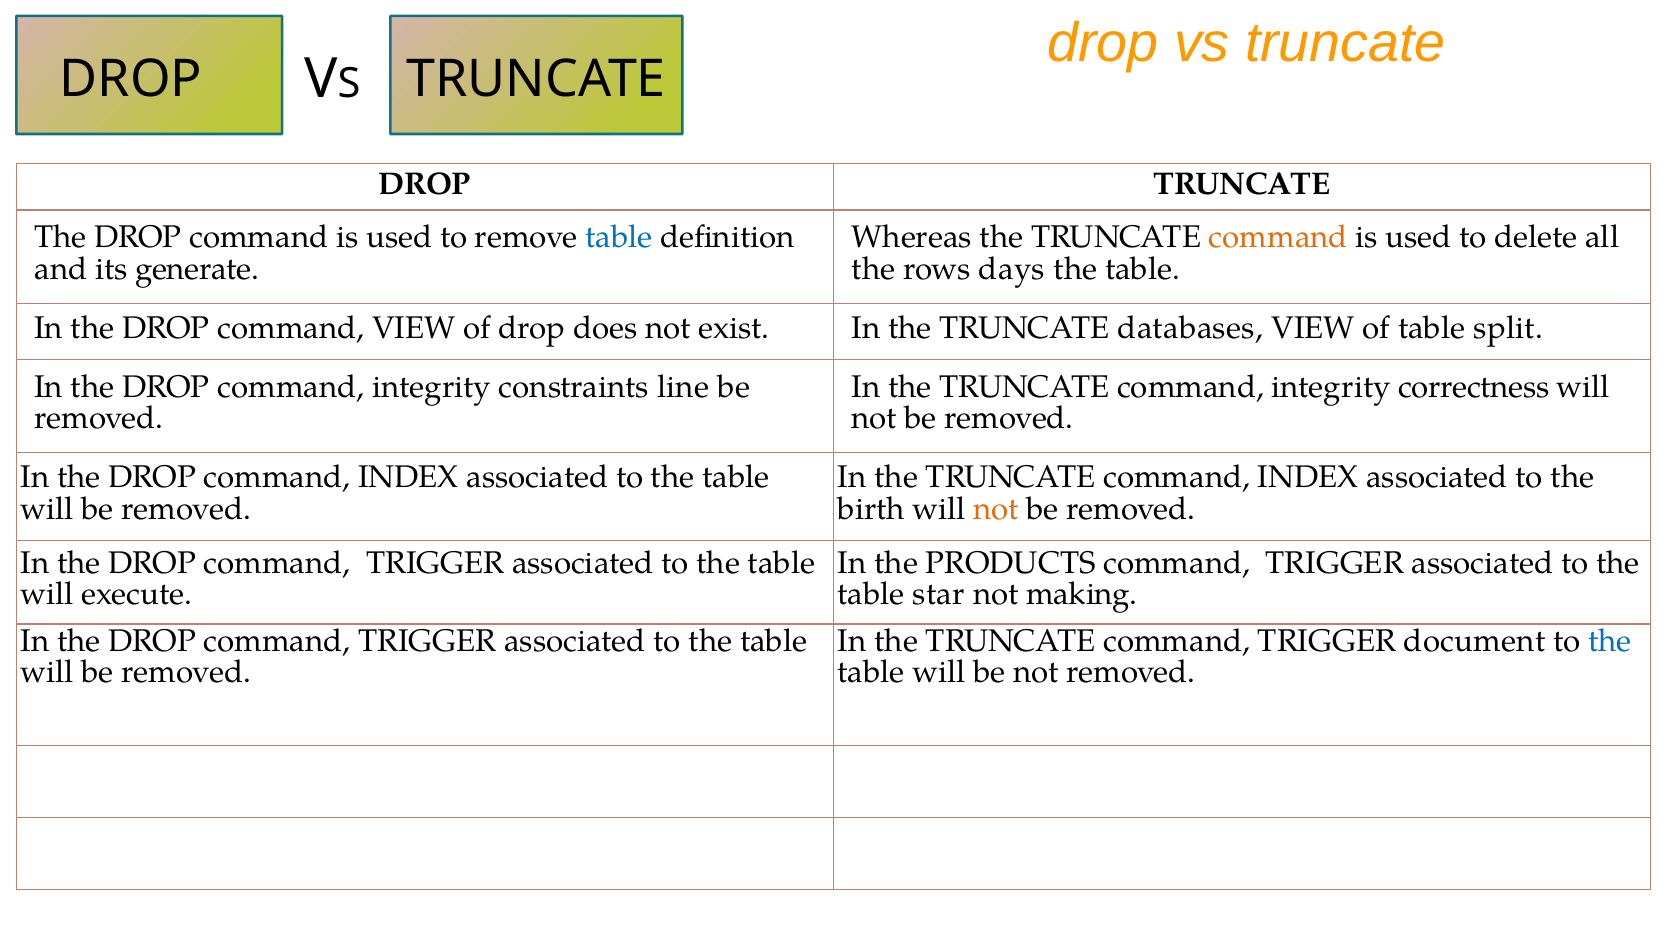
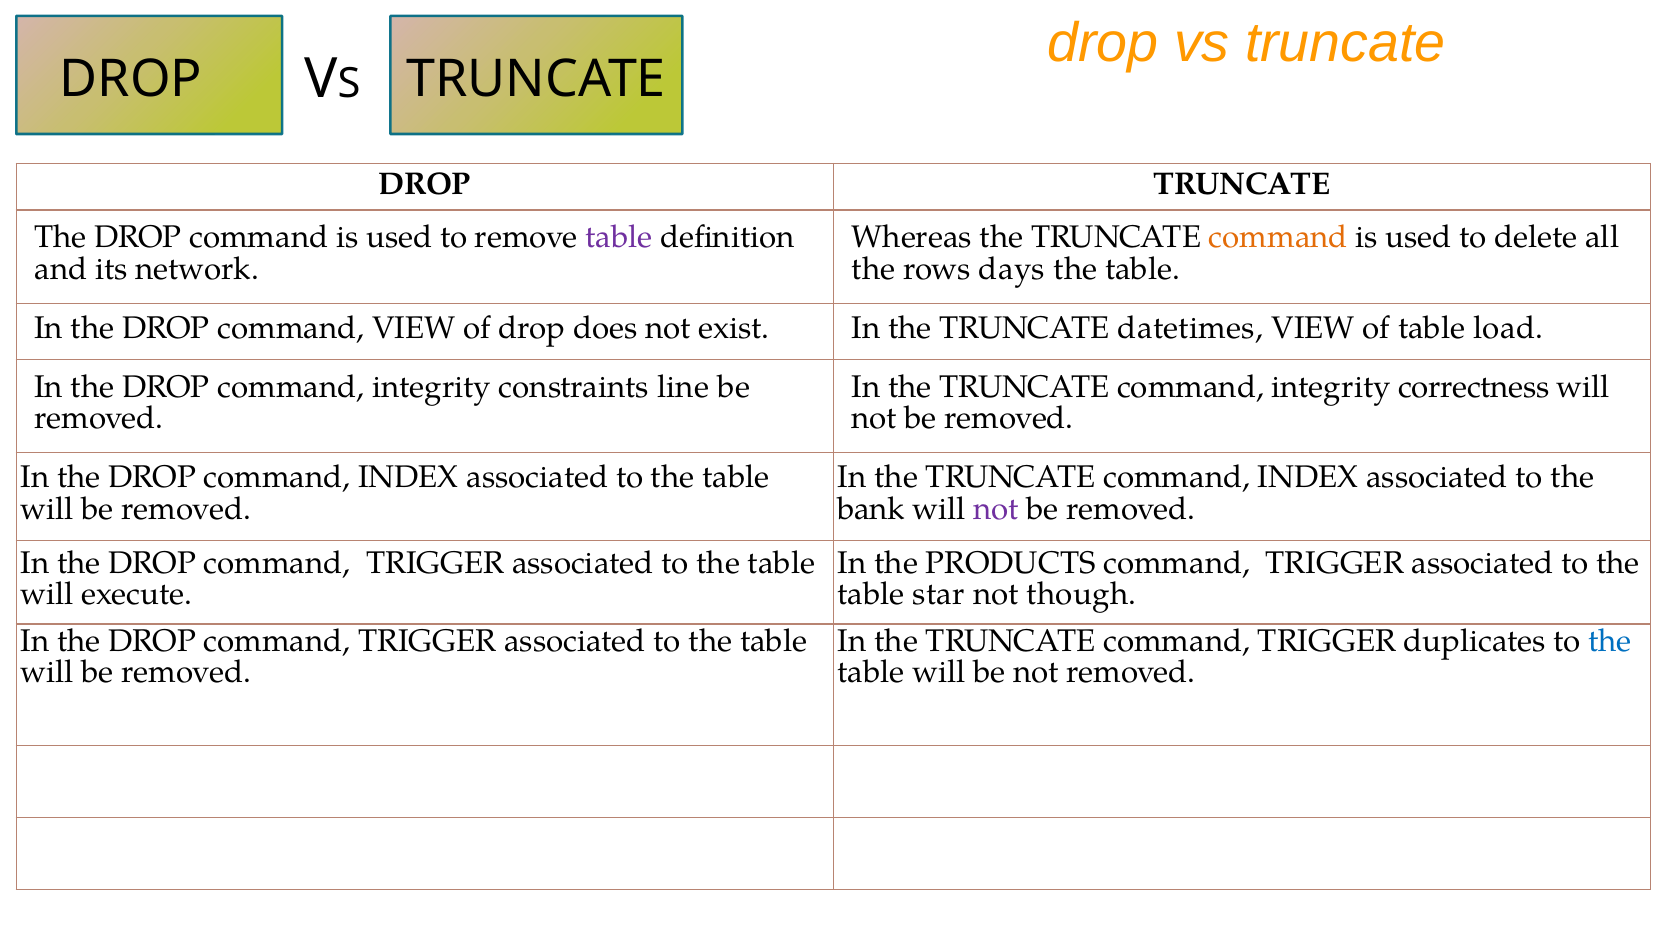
table at (619, 237) colour: blue -> purple
generate: generate -> network
databases: databases -> datetimes
split: split -> load
birth: birth -> bank
not at (996, 509) colour: orange -> purple
making: making -> though
document: document -> duplicates
